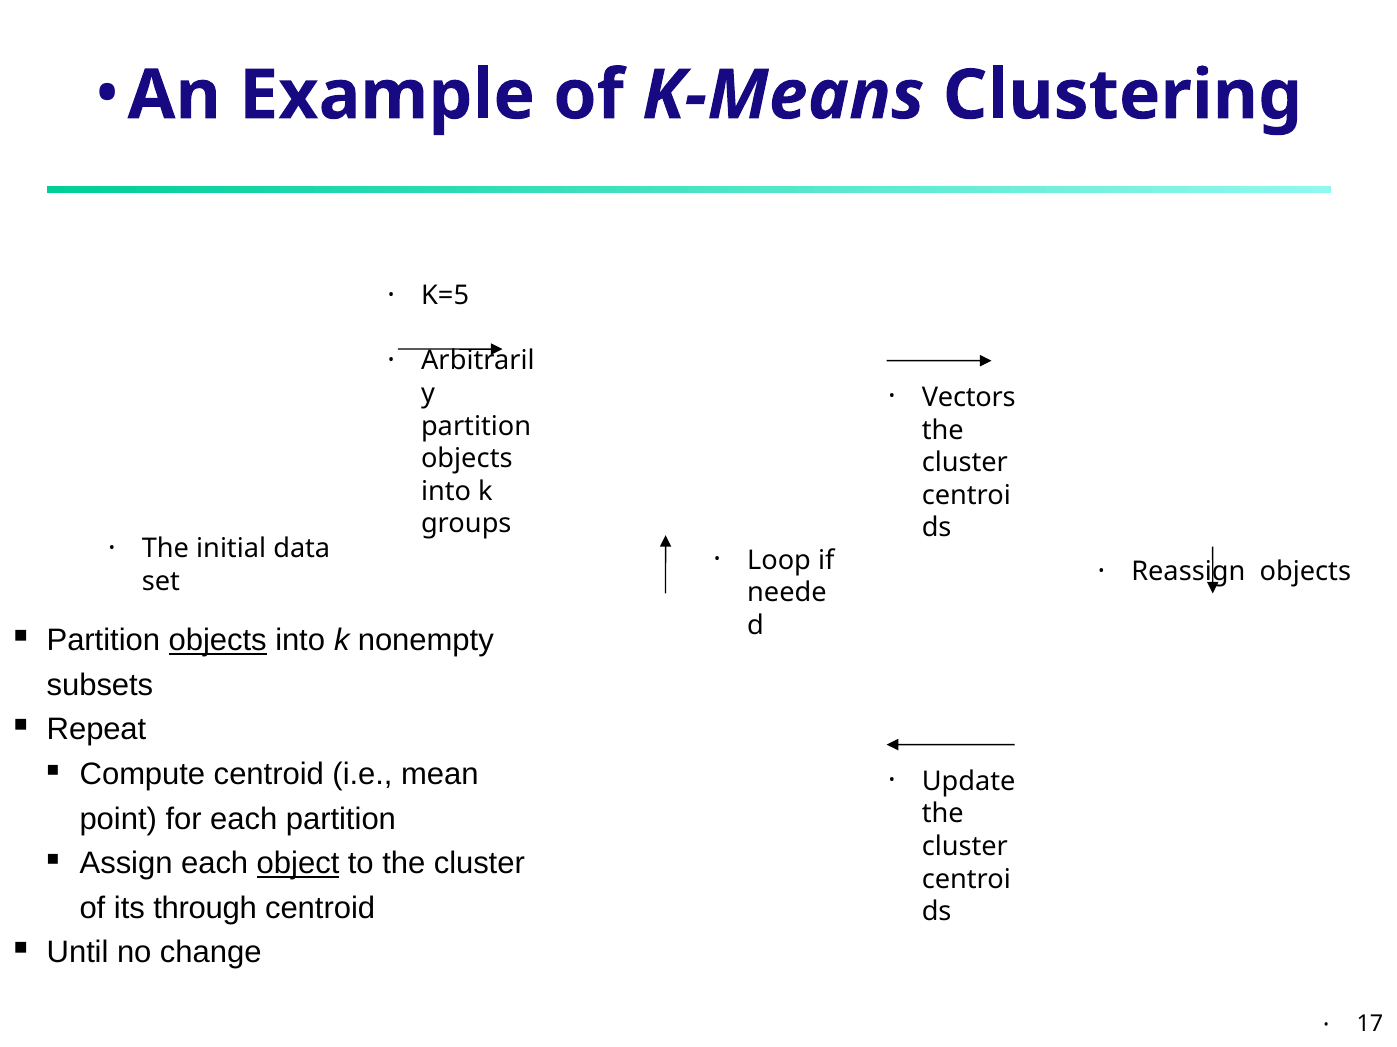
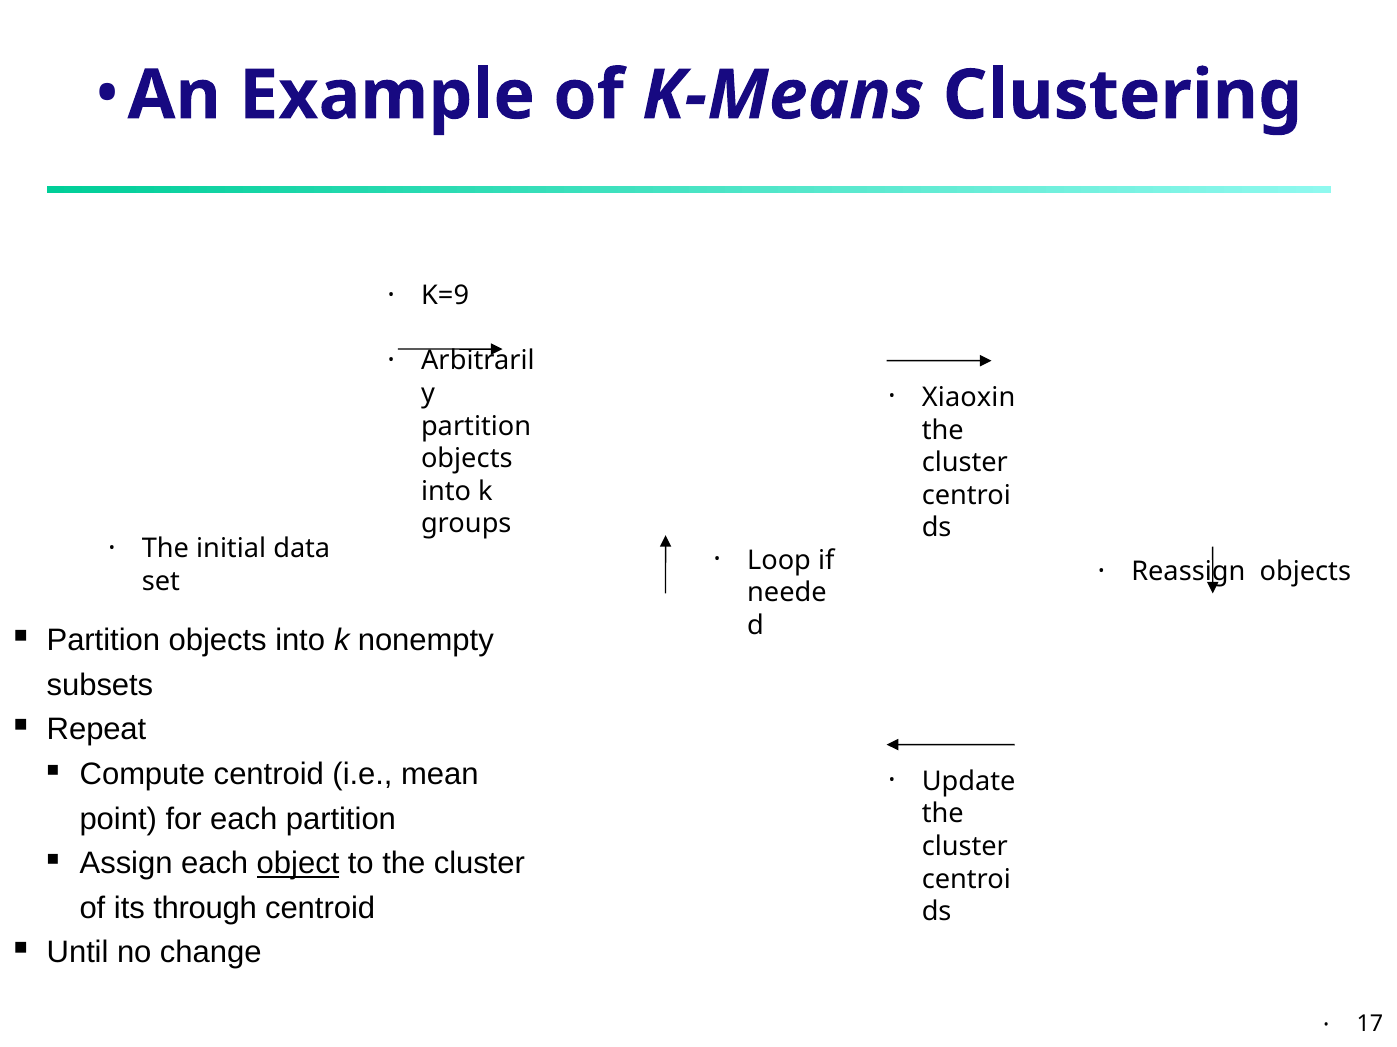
K=5: K=5 -> K=9
Vectors: Vectors -> Xiaoxin
objects at (218, 641) underline: present -> none
